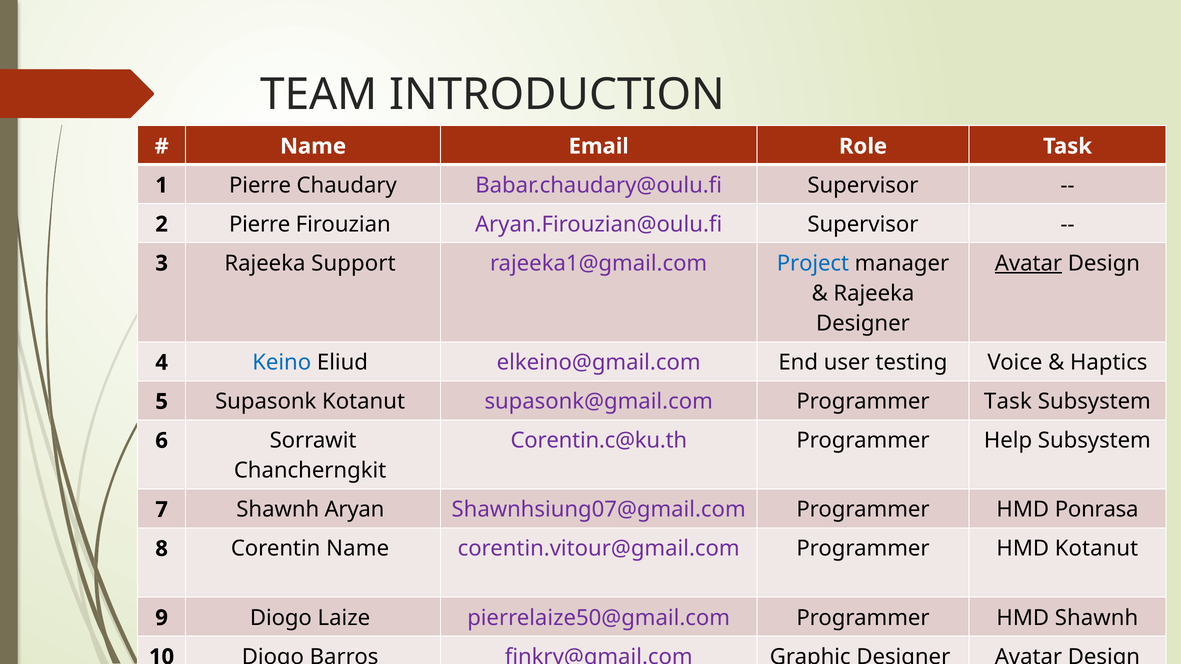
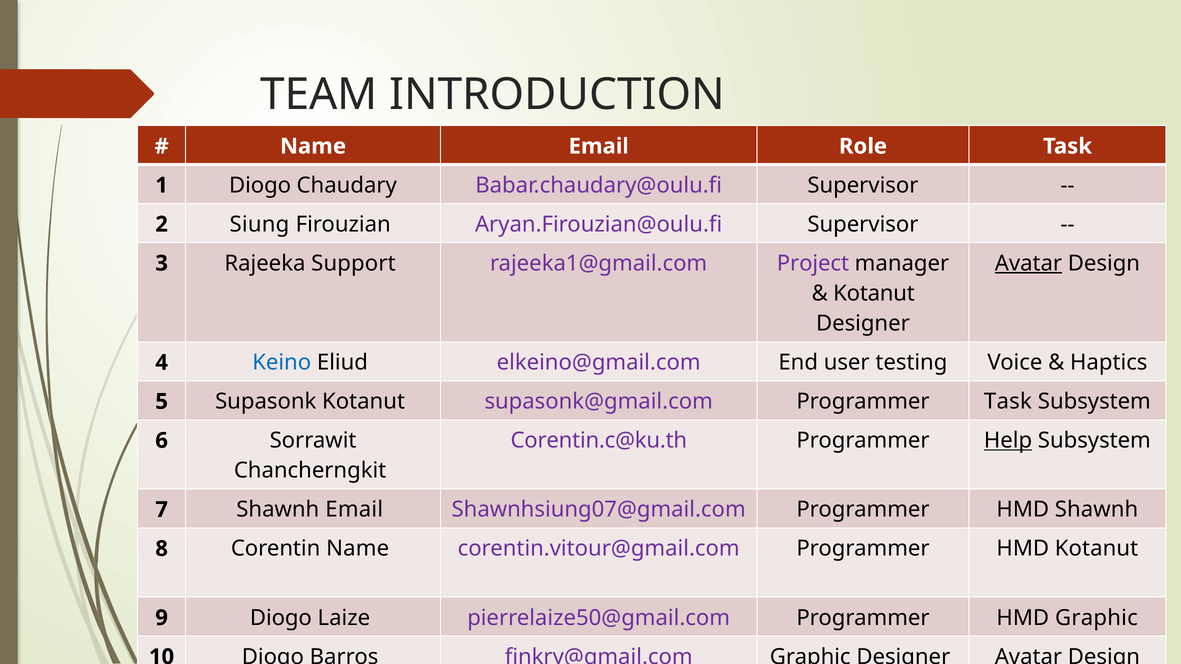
1 Pierre: Pierre -> Diogo
2 Pierre: Pierre -> Siung
Project colour: blue -> purple
Rajeeka at (874, 294): Rajeeka -> Kotanut
Help underline: none -> present
Shawnh Aryan: Aryan -> Email
HMD Ponrasa: Ponrasa -> Shawnh
HMD Shawnh: Shawnh -> Graphic
